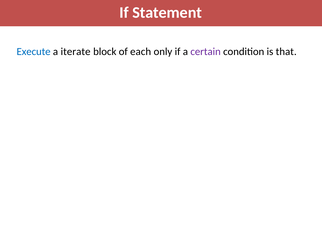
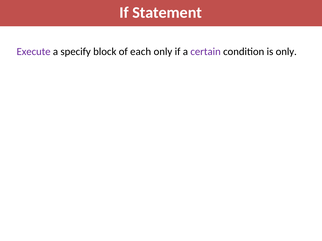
Execute colour: blue -> purple
iterate: iterate -> specify
is that: that -> only
